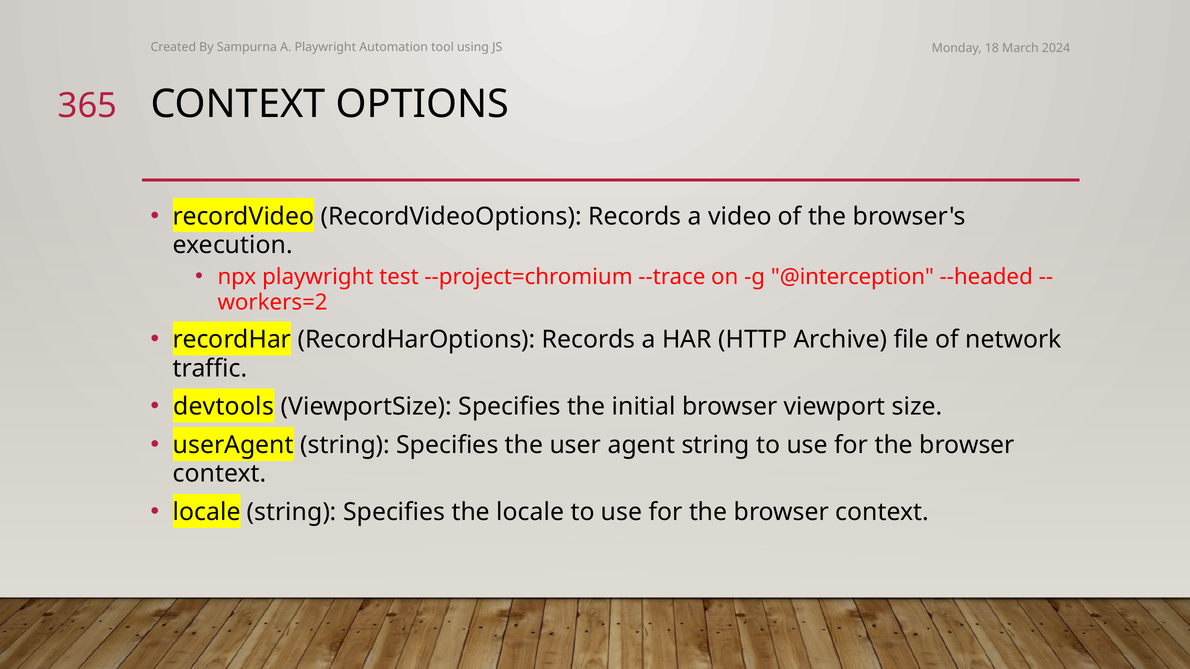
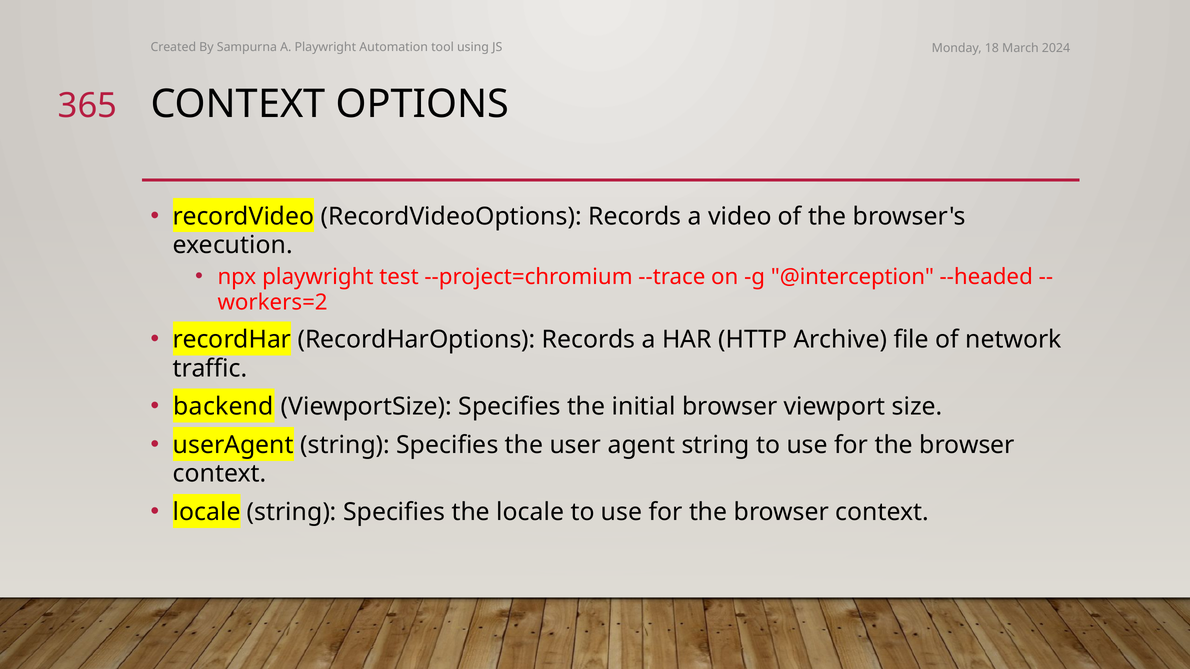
devtools: devtools -> backend
